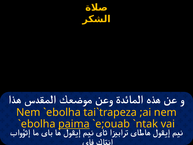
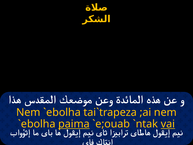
vai underline: none -> present
